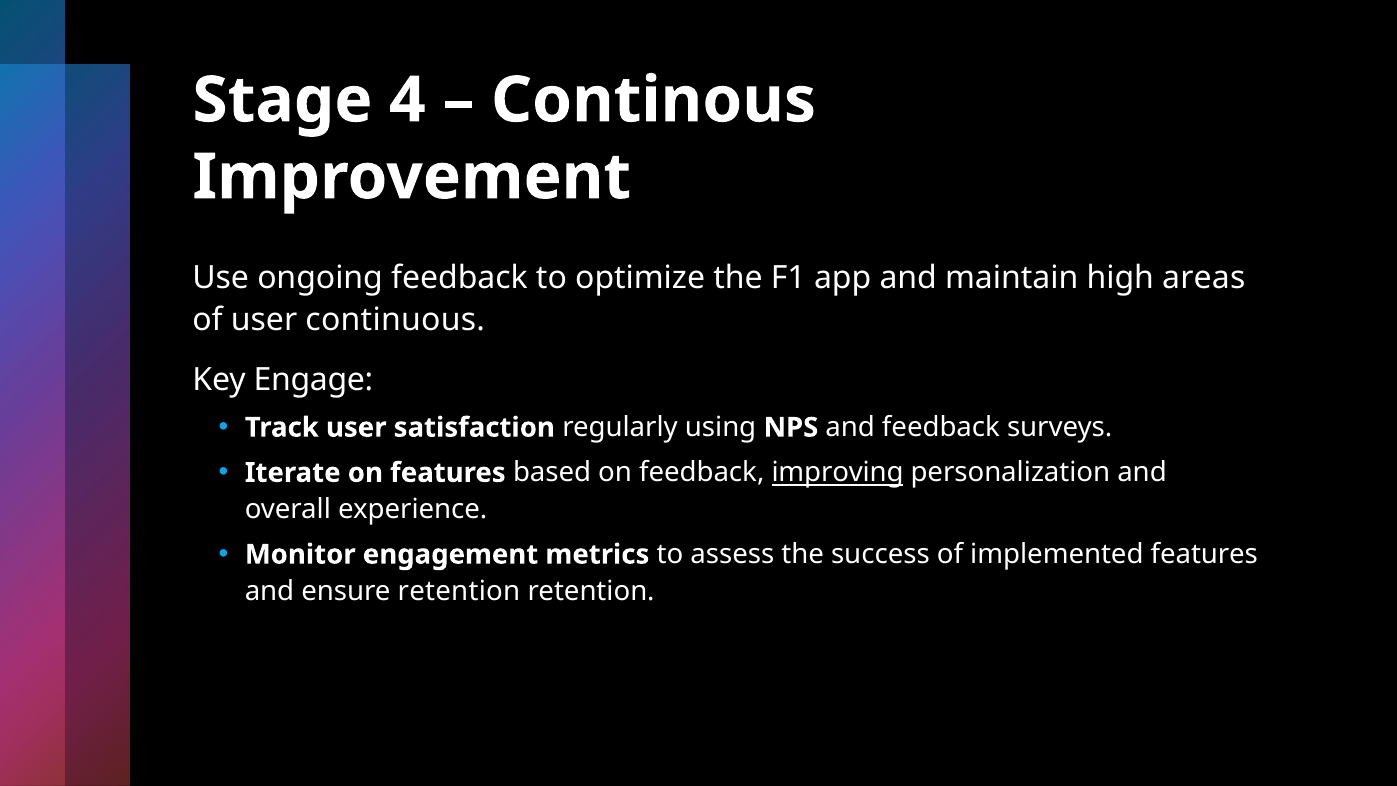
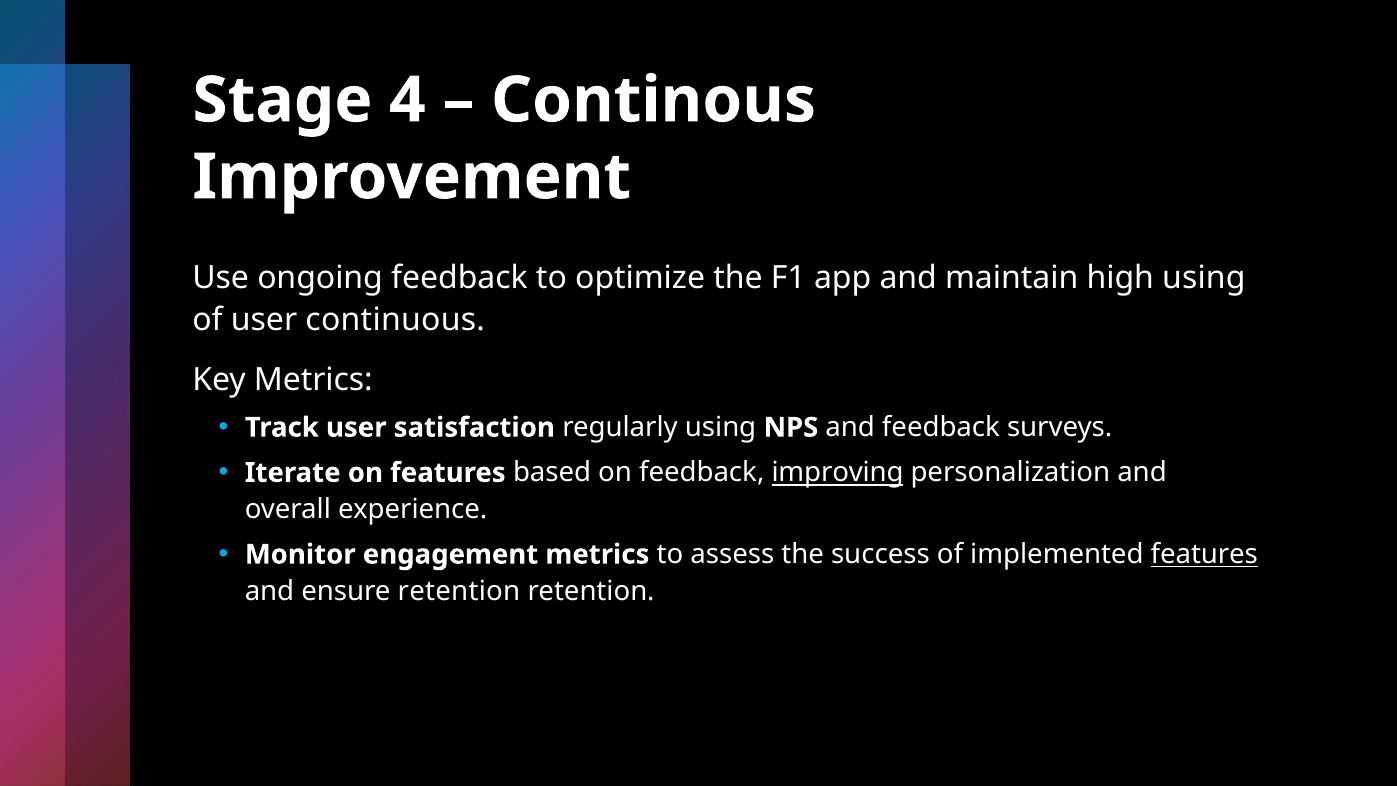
high areas: areas -> using
Key Engage: Engage -> Metrics
features at (1204, 554) underline: none -> present
